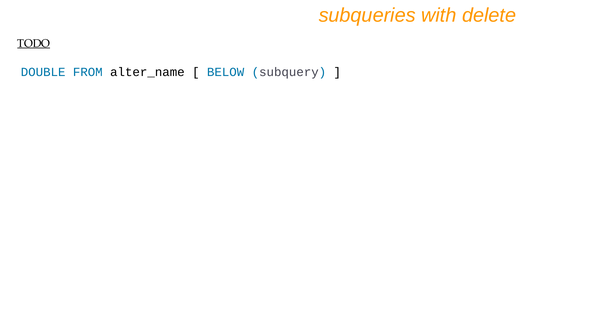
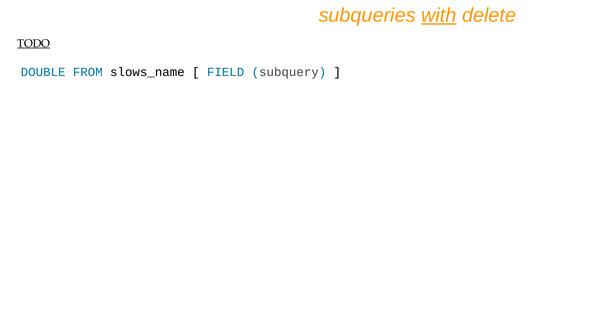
with underline: none -> present
alter_name: alter_name -> slows_name
BELOW: BELOW -> FIELD
